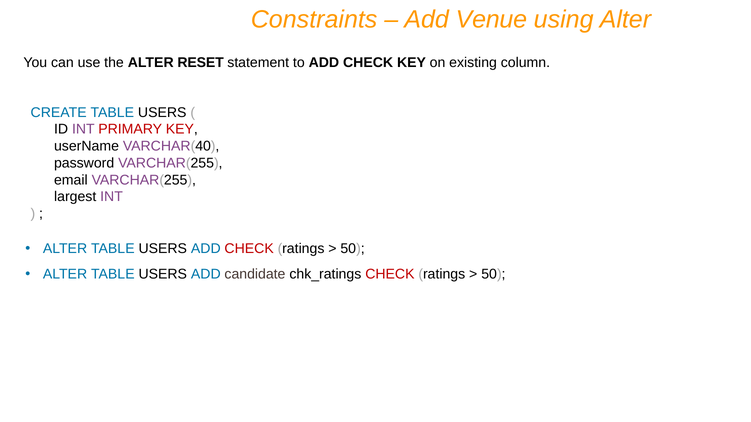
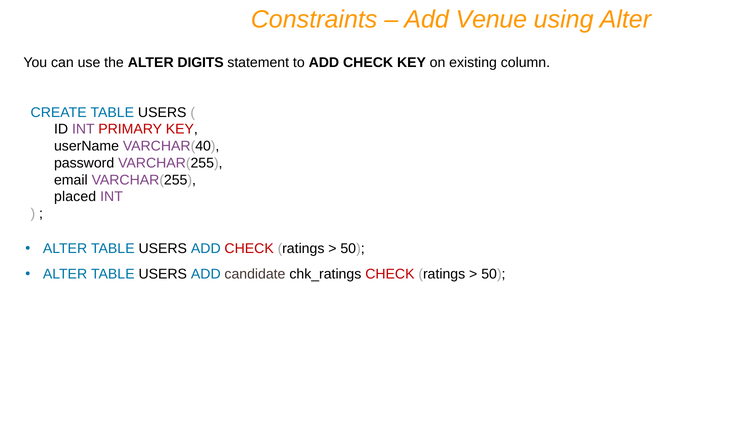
RESET: RESET -> DIGITS
largest: largest -> placed
